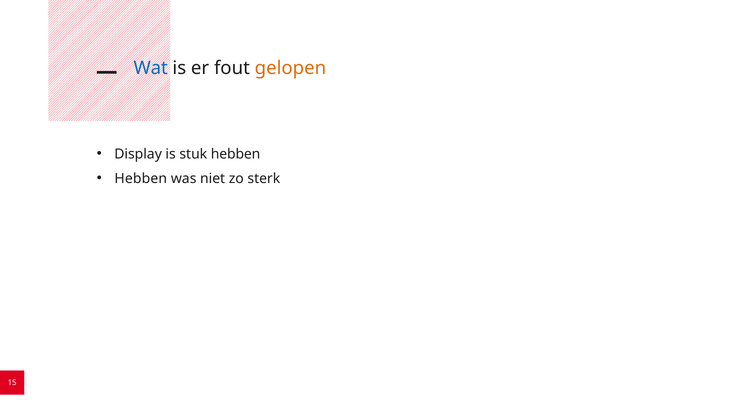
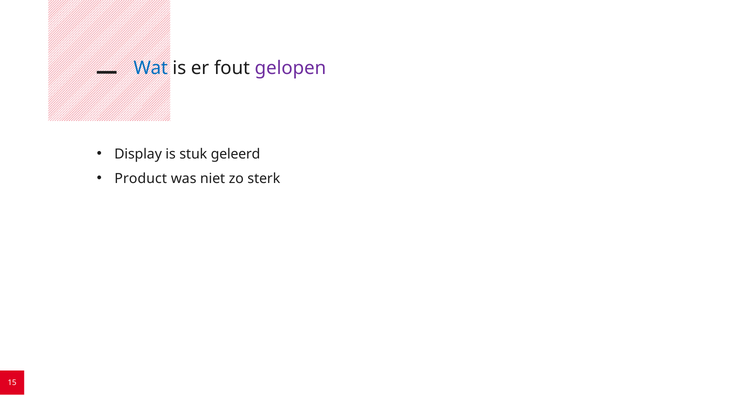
gelopen colour: orange -> purple
stuk hebben: hebben -> geleerd
Hebben at (141, 179): Hebben -> Product
